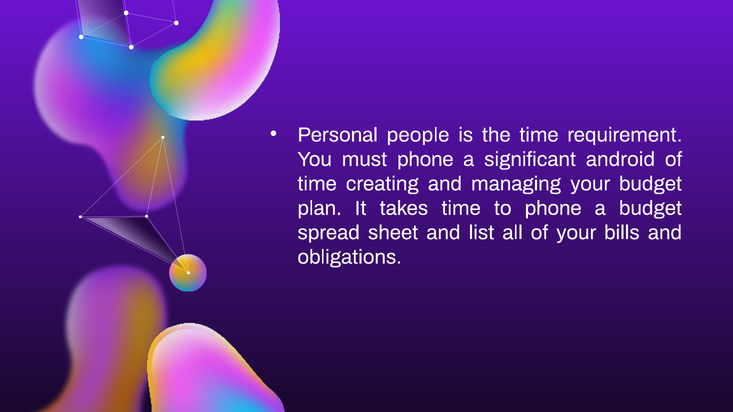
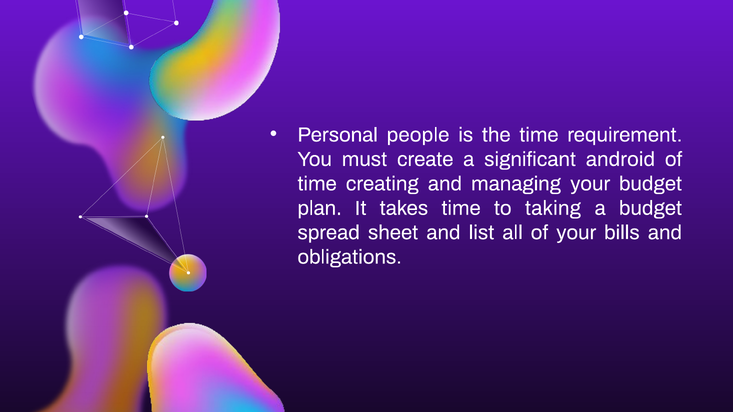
must phone: phone -> create
to phone: phone -> taking
